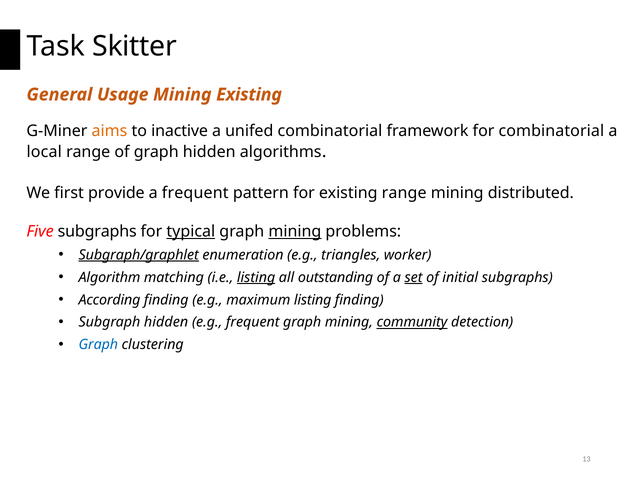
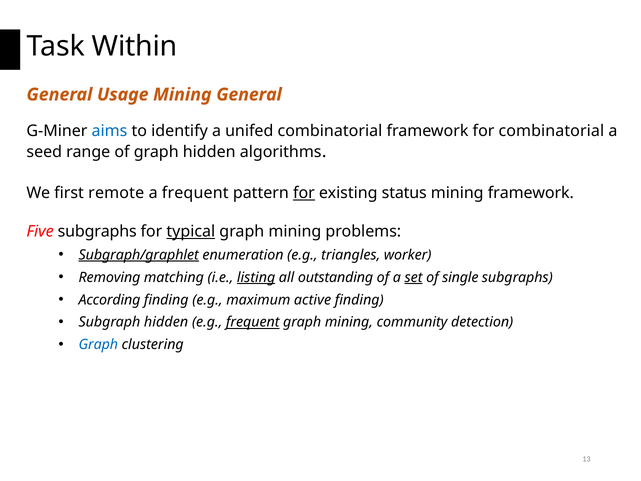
Skitter: Skitter -> Within
Mining Existing: Existing -> General
aims colour: orange -> blue
inactive: inactive -> identify
local: local -> seed
provide: provide -> remote
for at (304, 193) underline: none -> present
existing range: range -> status
mining distributed: distributed -> framework
mining at (295, 231) underline: present -> none
Algorithm: Algorithm -> Removing
initial: initial -> single
maximum listing: listing -> active
frequent at (253, 322) underline: none -> present
community underline: present -> none
